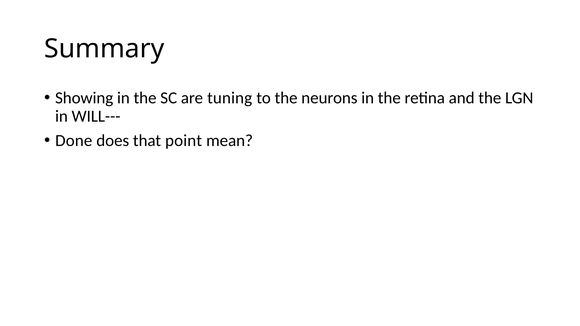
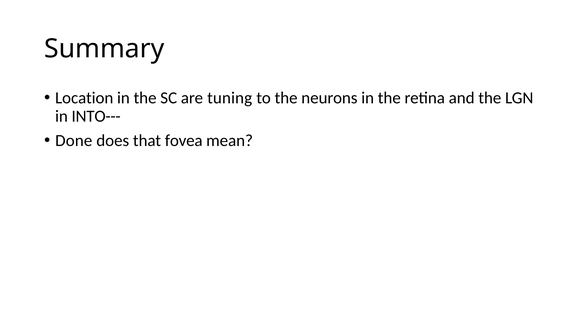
Showing: Showing -> Location
WILL---: WILL--- -> INTO---
point: point -> fovea
